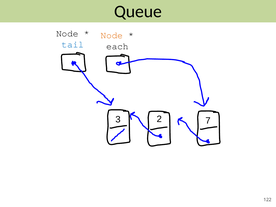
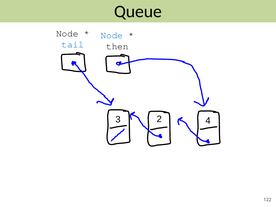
Node at (112, 35) colour: orange -> blue
each: each -> then
7: 7 -> 4
